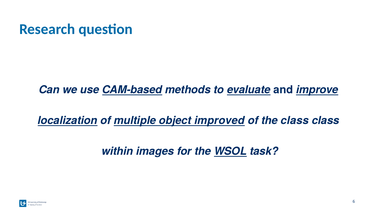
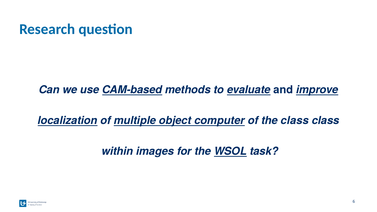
improved: improved -> computer
